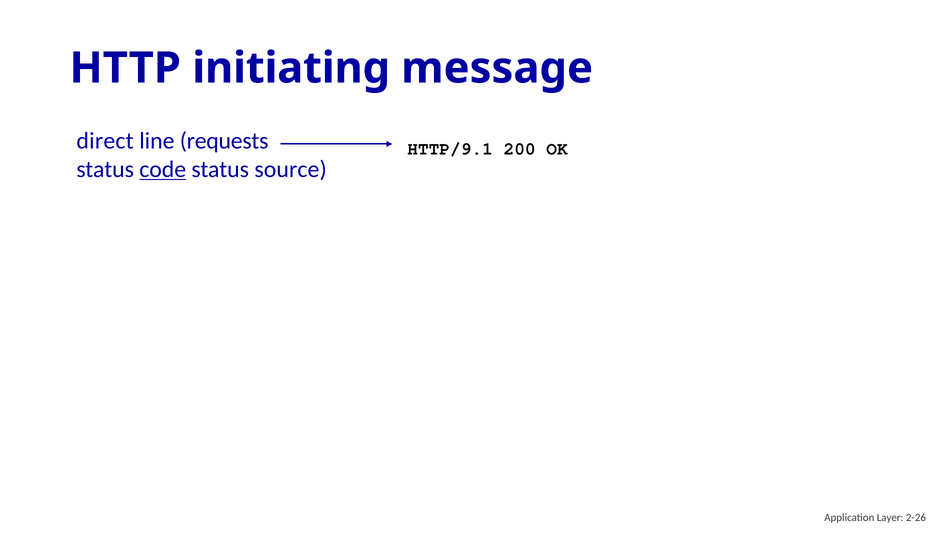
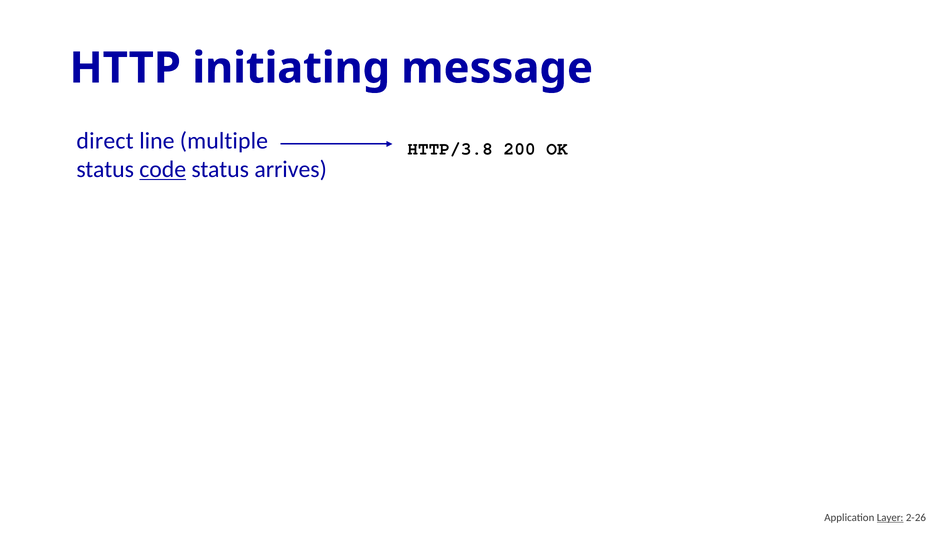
requests: requests -> multiple
HTTP/9.1: HTTP/9.1 -> HTTP/3.8
source: source -> arrives
Layer underline: none -> present
